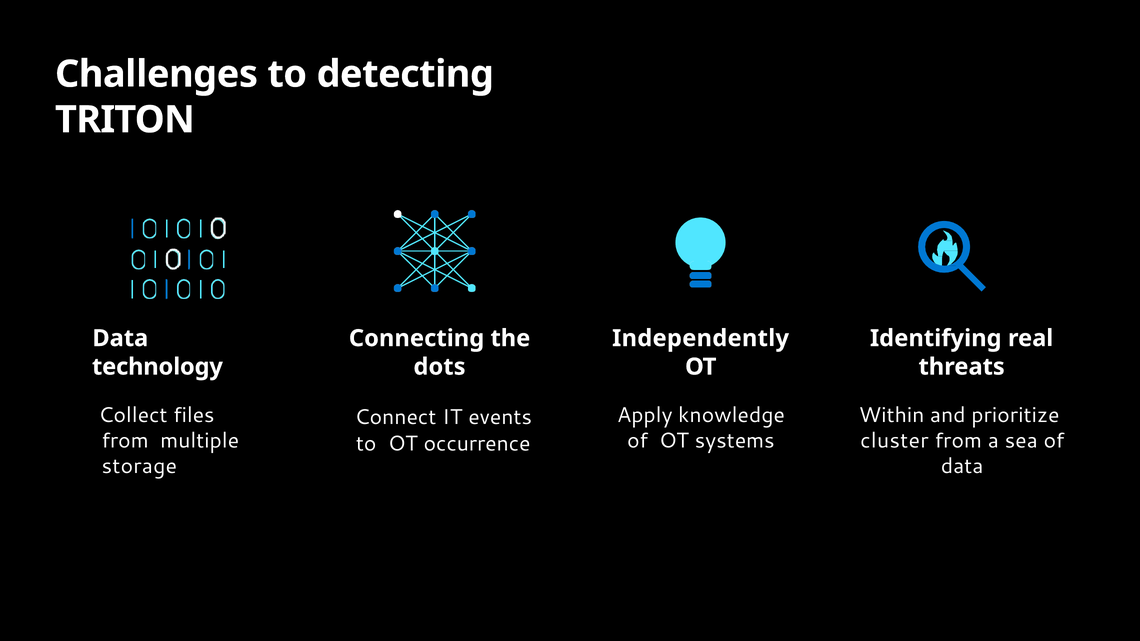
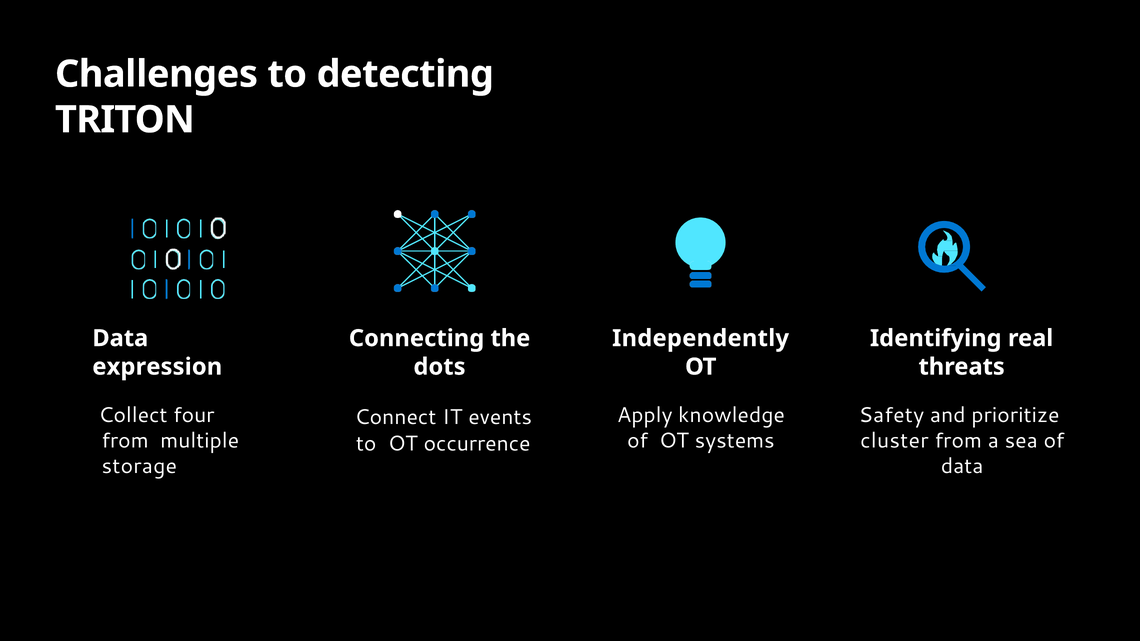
technology: technology -> expression
files: files -> four
Within: Within -> Safety
